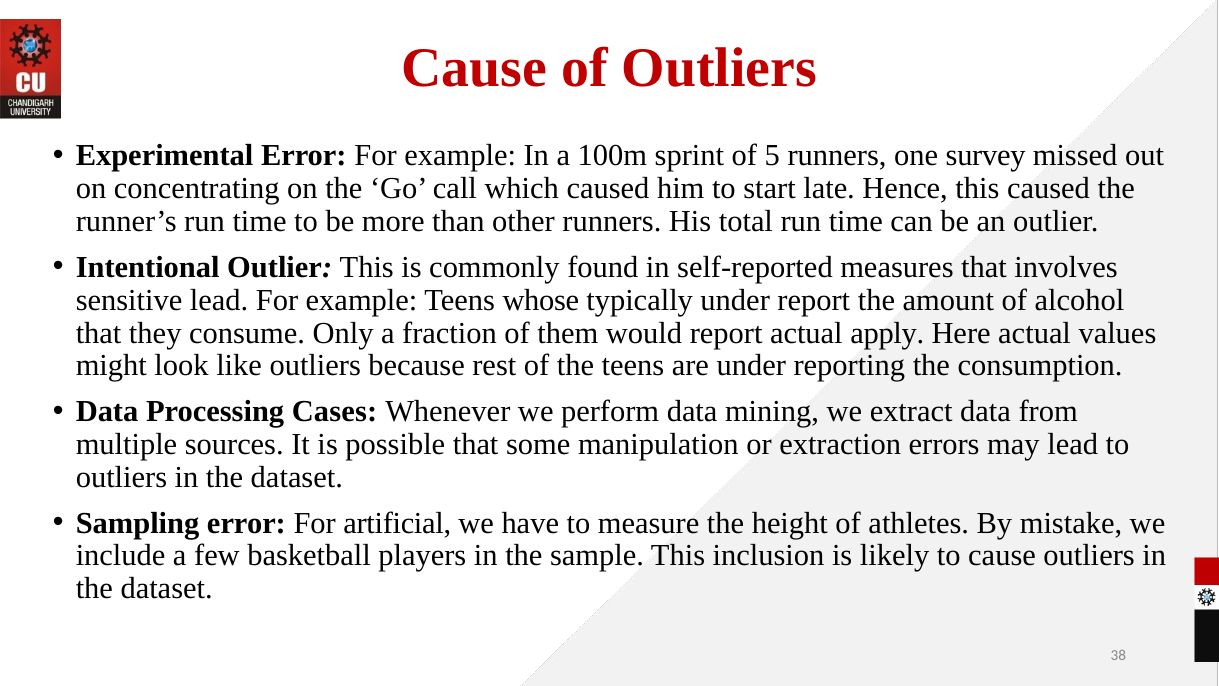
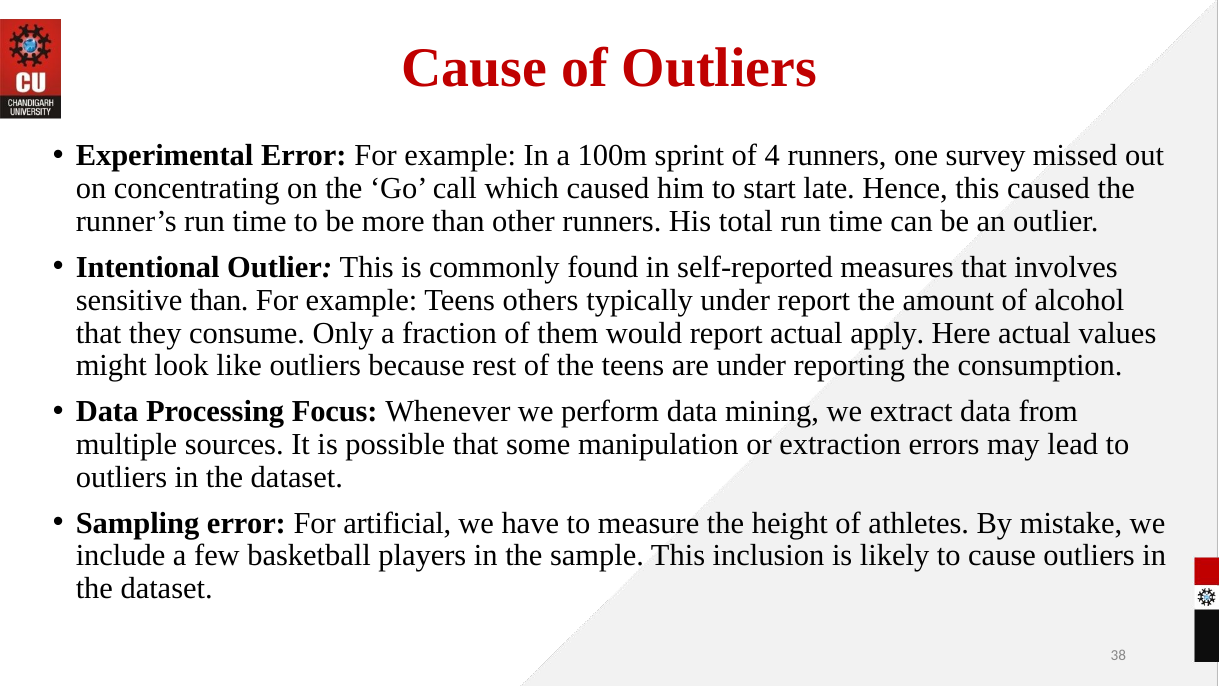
5: 5 -> 4
sensitive lead: lead -> than
whose: whose -> others
Cases: Cases -> Focus
